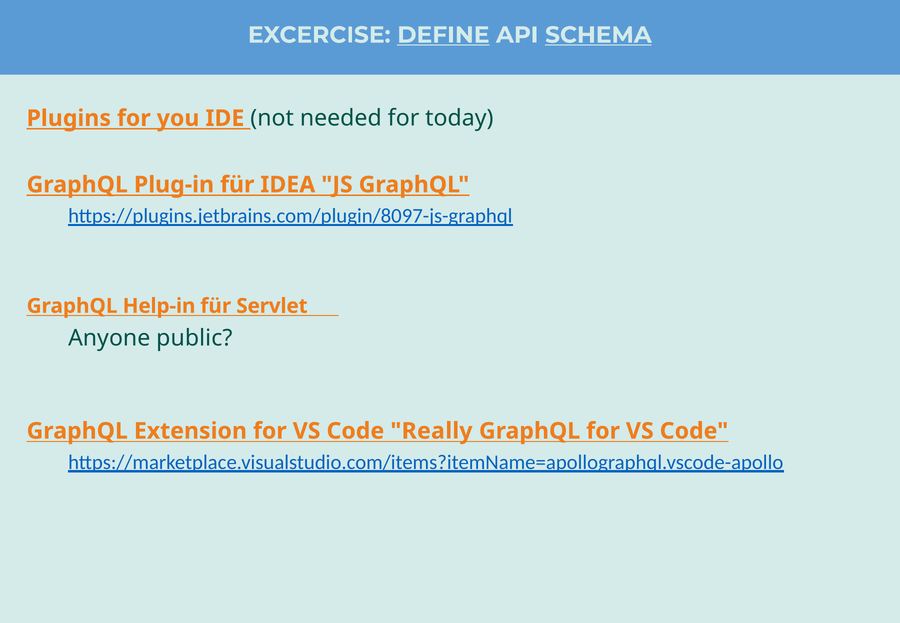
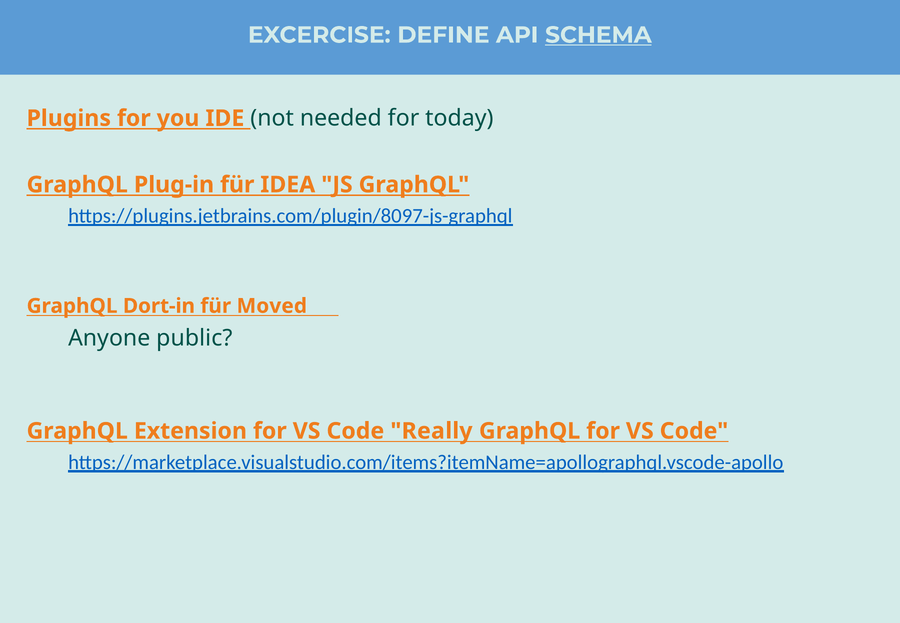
DEFINE underline: present -> none
Help-in: Help-in -> Dort-in
Servlet: Servlet -> Moved
